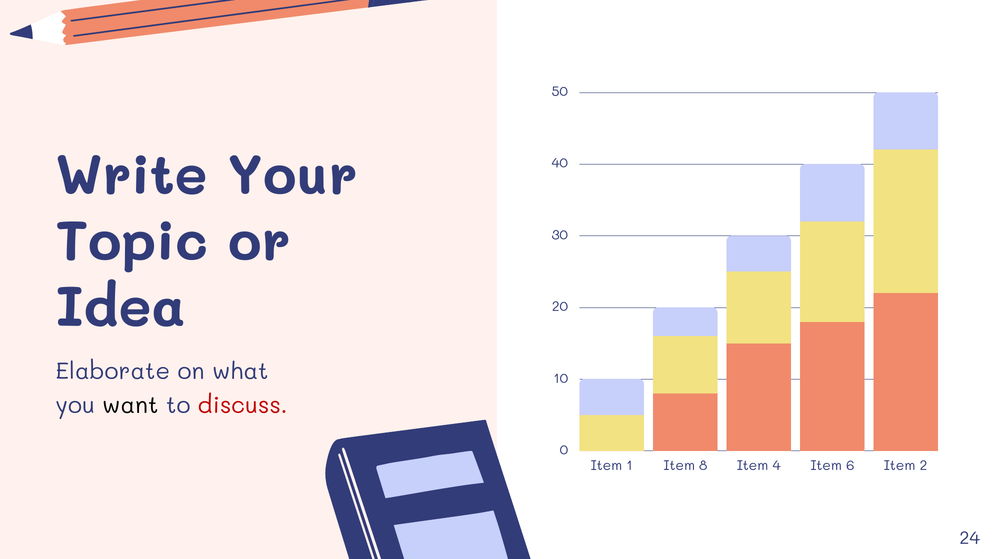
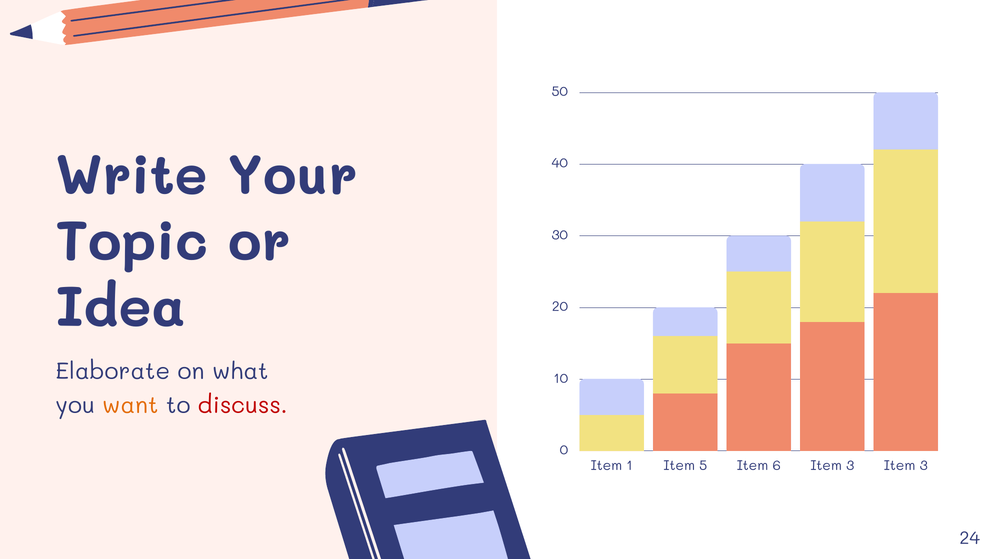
want colour: black -> orange
8: 8 -> 5
4: 4 -> 6
6 at (850, 466): 6 -> 3
2 at (924, 466): 2 -> 3
